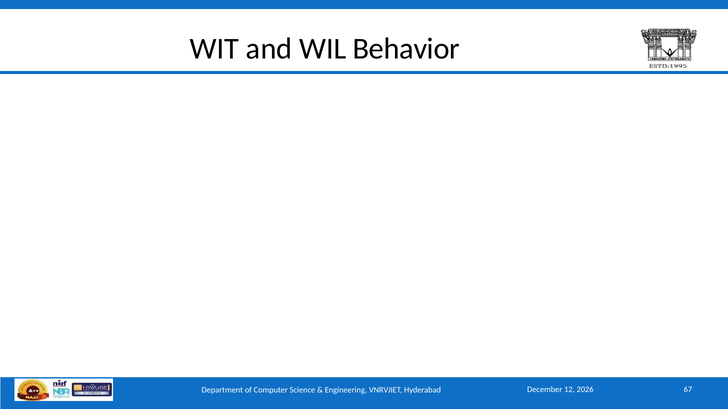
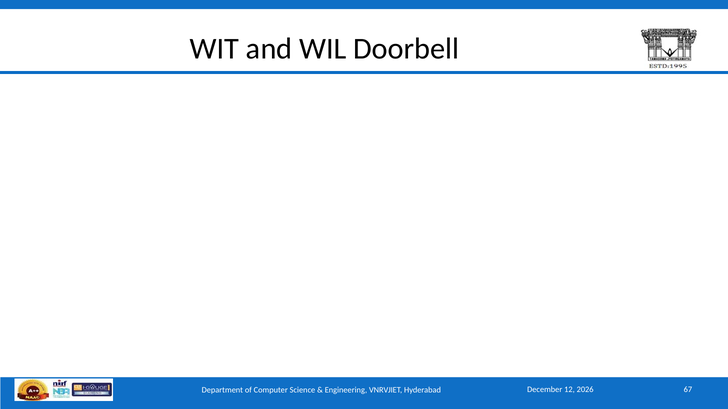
Behavior: Behavior -> Doorbell
